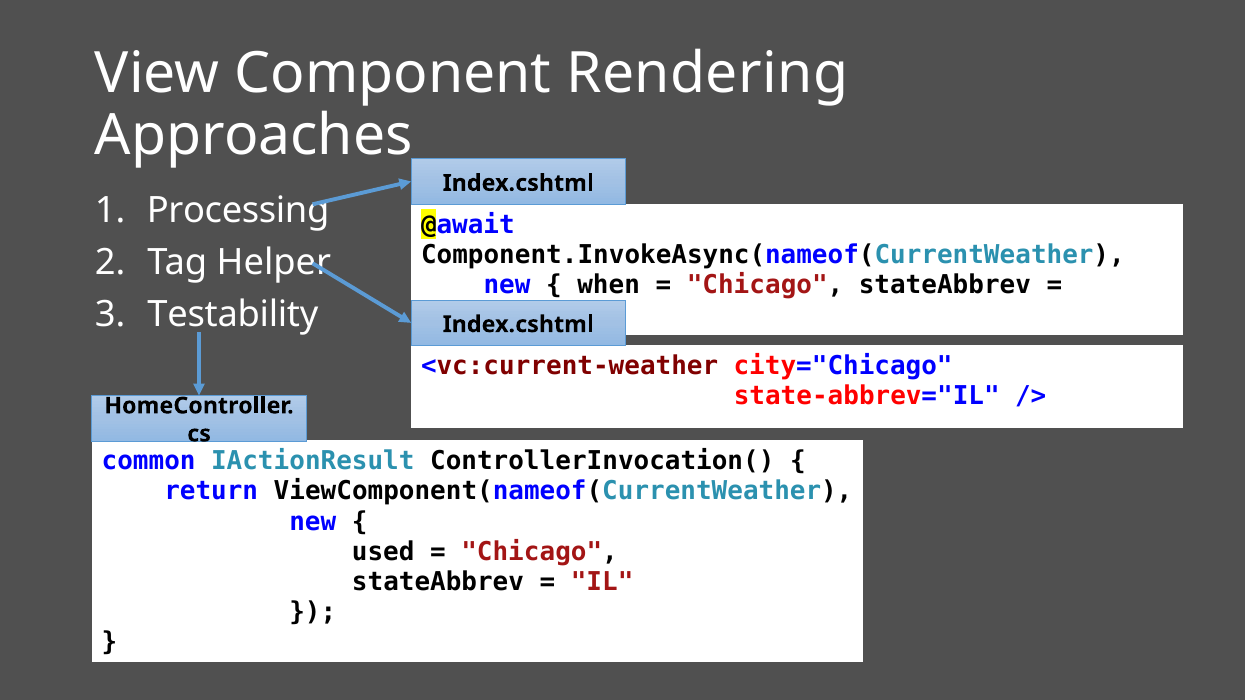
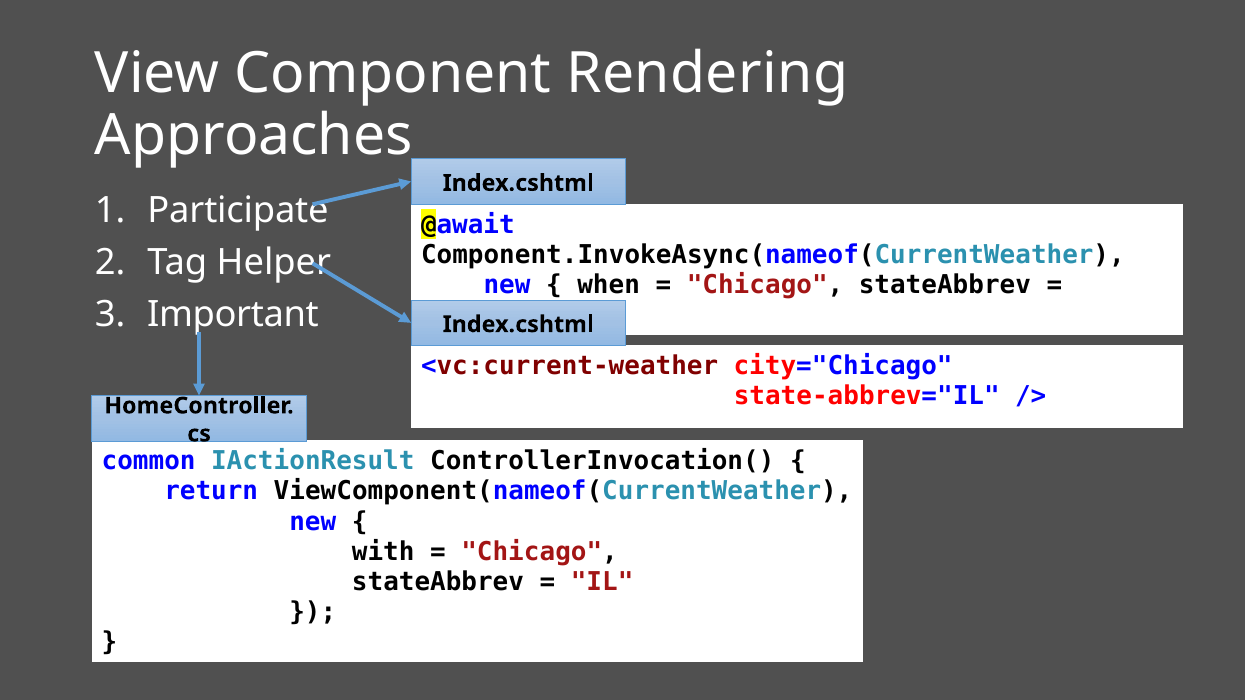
Processing: Processing -> Participate
Testability: Testability -> Important
used: used -> with
